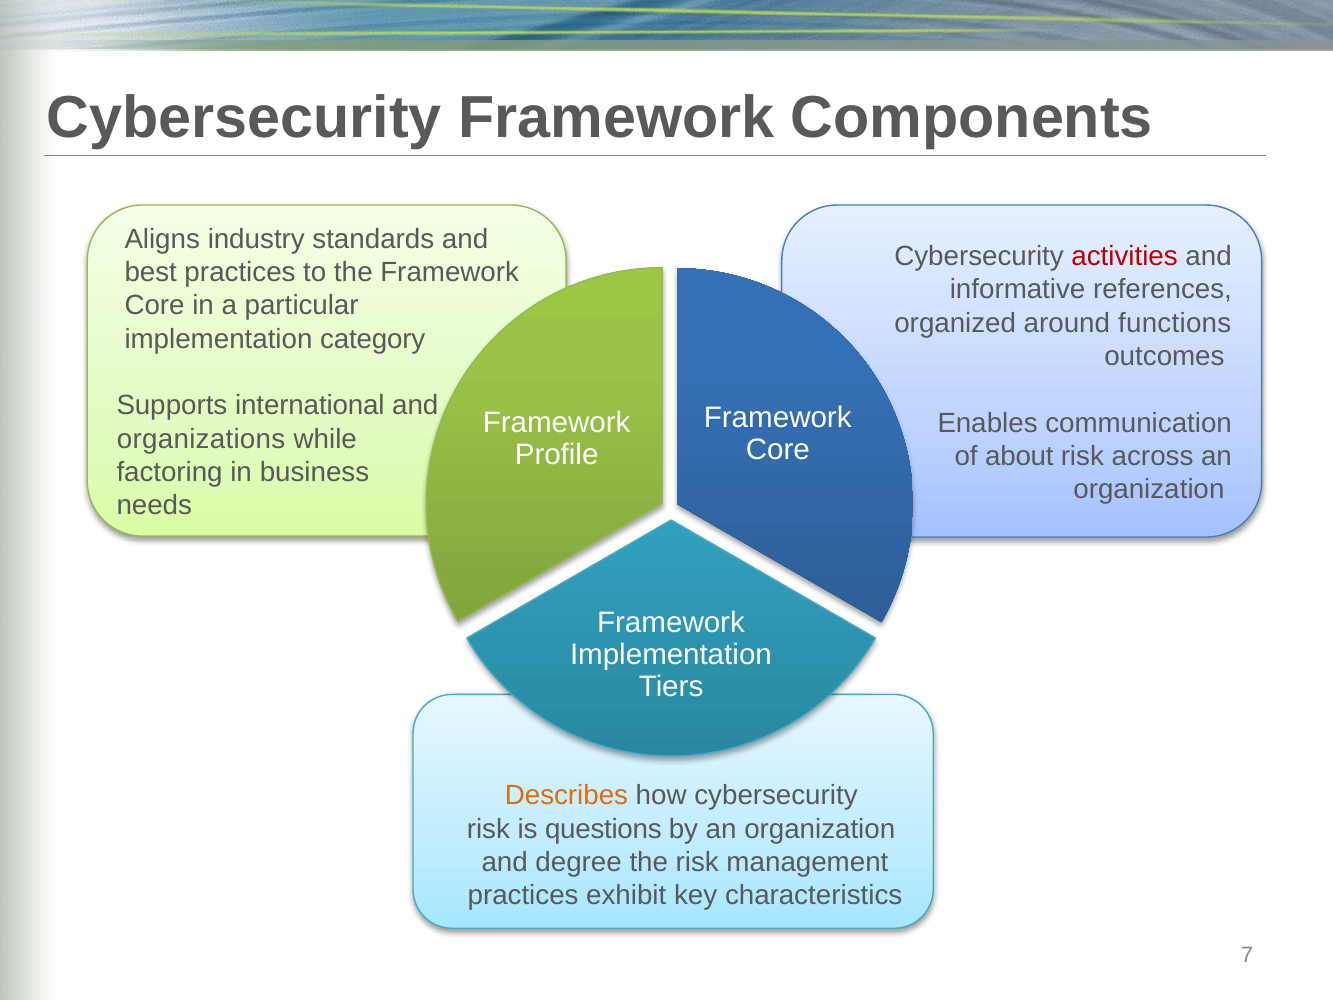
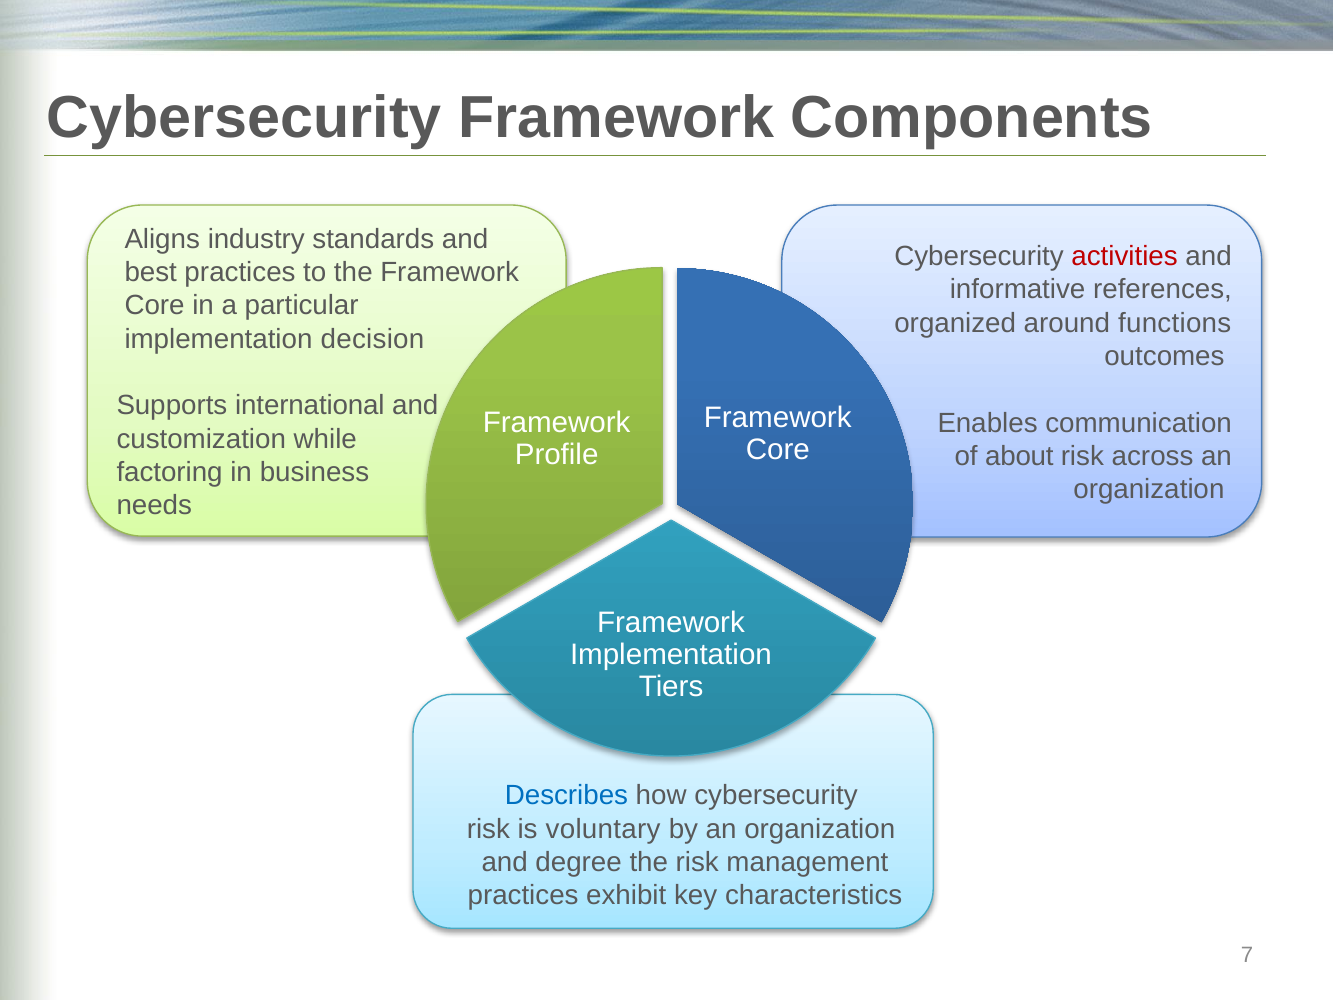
category: category -> decision
organizations: organizations -> customization
Describes colour: orange -> blue
questions: questions -> voluntary
